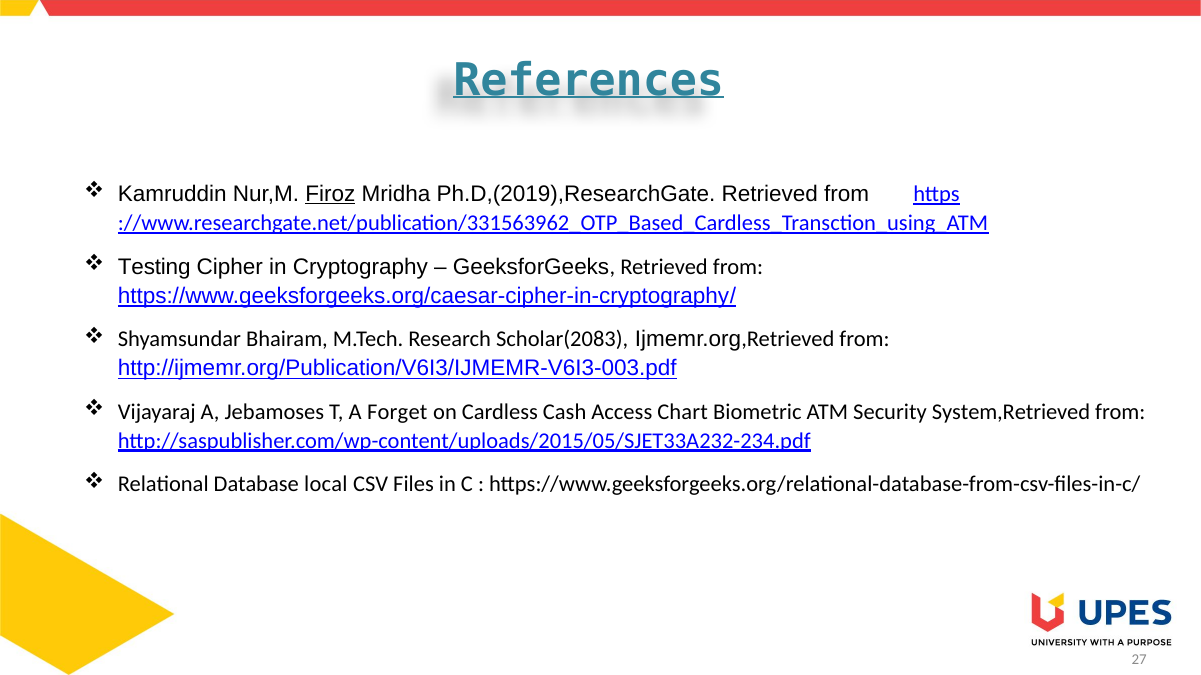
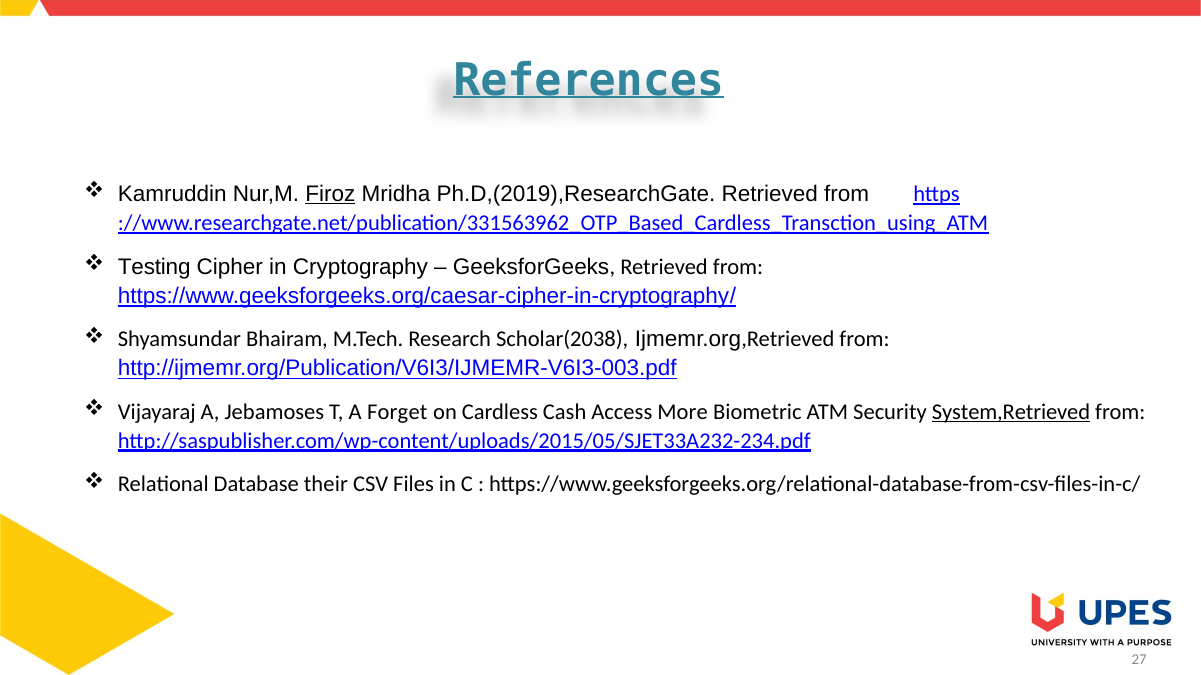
Scholar(2083: Scholar(2083 -> Scholar(2038
Chart: Chart -> More
System,Retrieved underline: none -> present
local: local -> their
